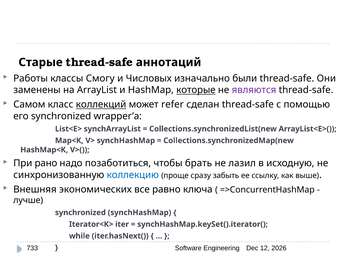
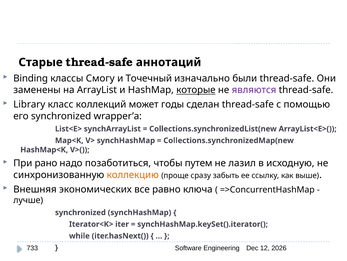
Работы: Работы -> Binding
Числовых: Числовых -> Точечный
Самом: Самом -> Library
коллекций underline: present -> none
refer: refer -> годы
брать: брать -> путем
коллекцию colour: blue -> orange
